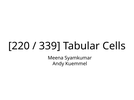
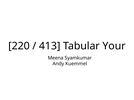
339: 339 -> 413
Cells: Cells -> Your
